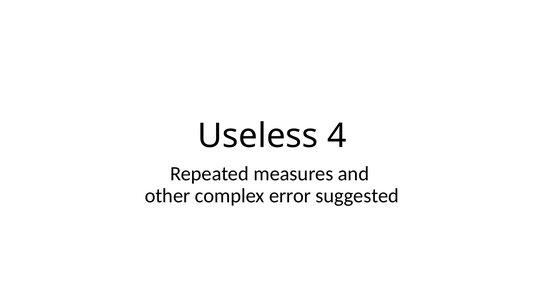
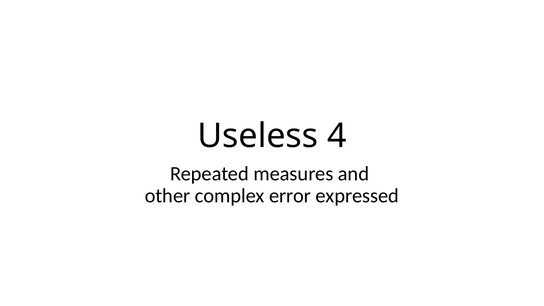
suggested: suggested -> expressed
